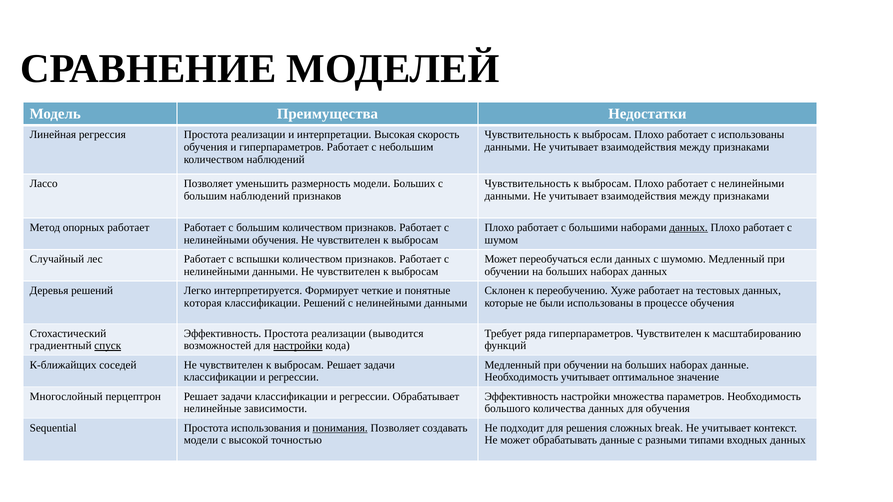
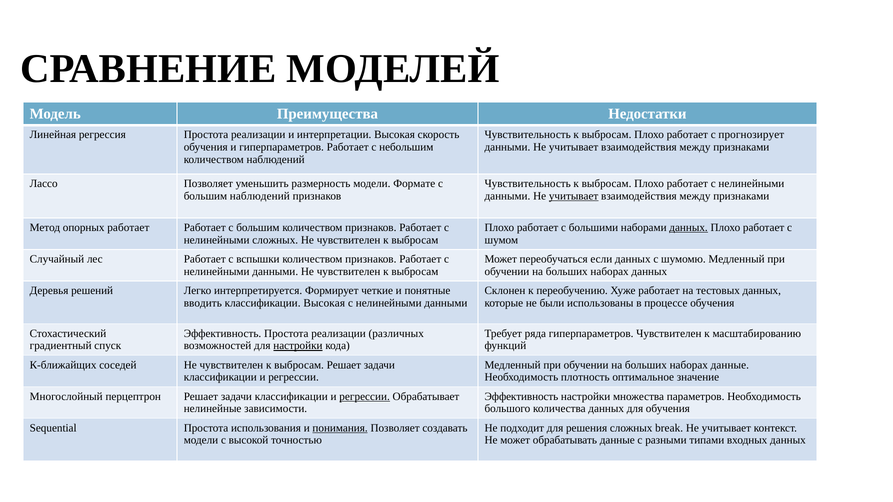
с использованы: использованы -> прогнозирует
модели Больших: Больших -> Формате
учитывает at (574, 196) underline: none -> present
нелинейными обучения: обучения -> сложных
которая: которая -> вводить
классификации Решений: Решений -> Высокая
выводится: выводится -> различных
спуск underline: present -> none
Необходимость учитывает: учитывает -> плотность
регрессии at (365, 397) underline: none -> present
